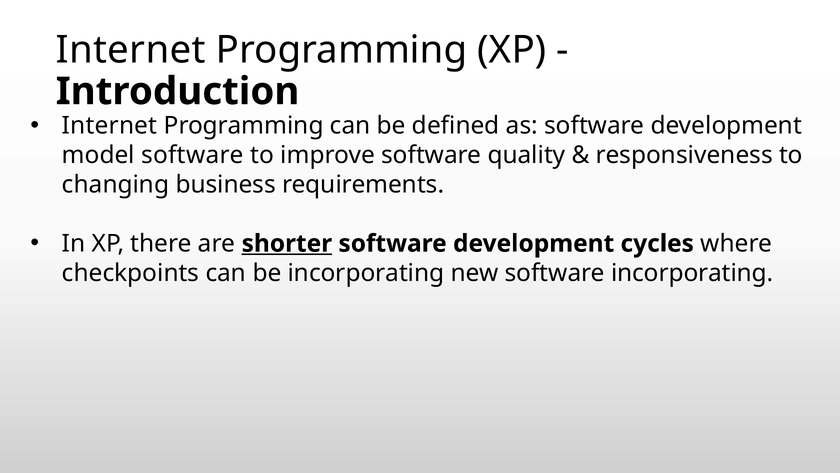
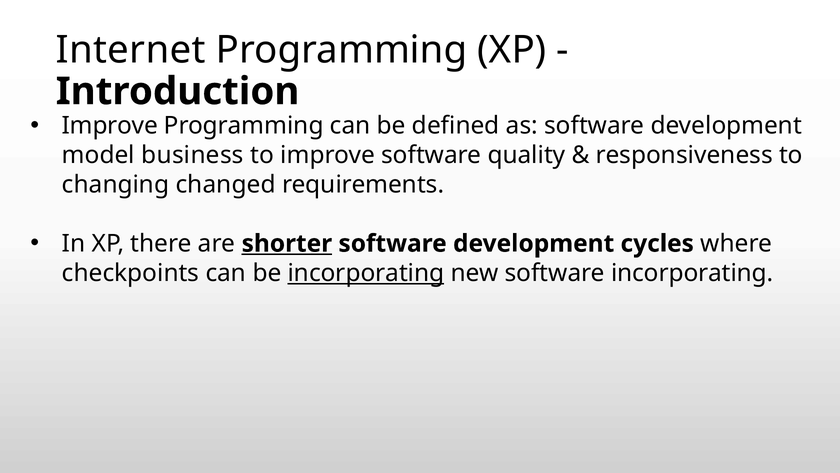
Internet at (110, 126): Internet -> Improve
model software: software -> business
business: business -> changed
incorporating at (366, 273) underline: none -> present
